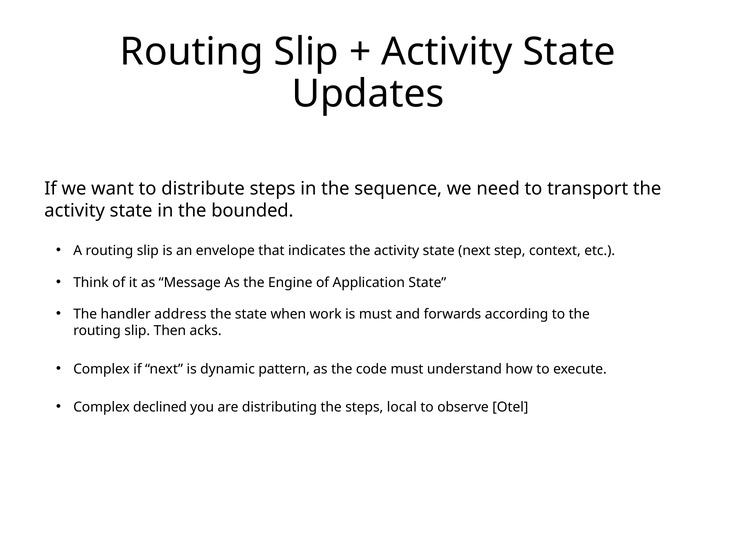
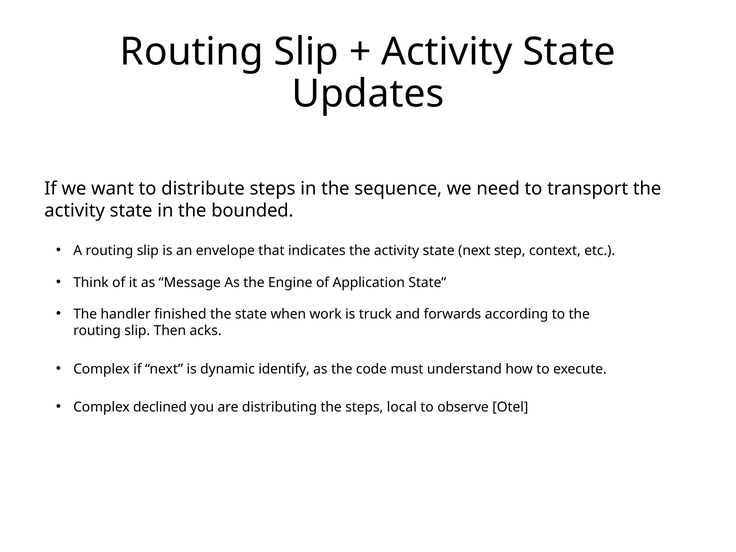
address: address -> finished
is must: must -> truck
pattern: pattern -> identify
